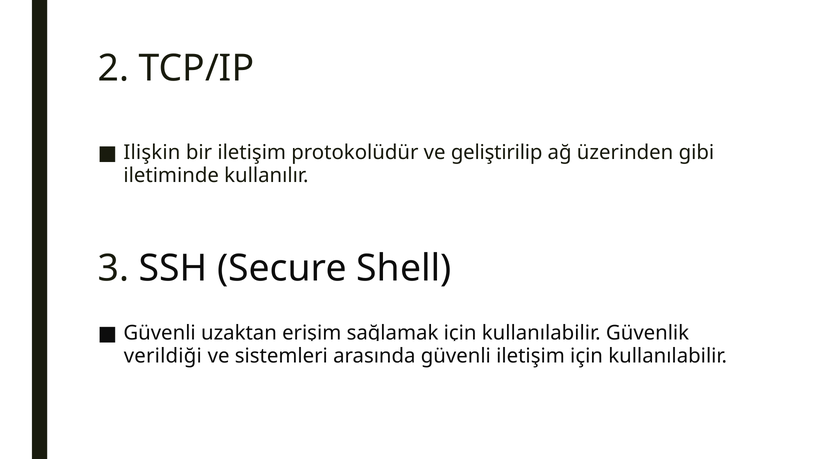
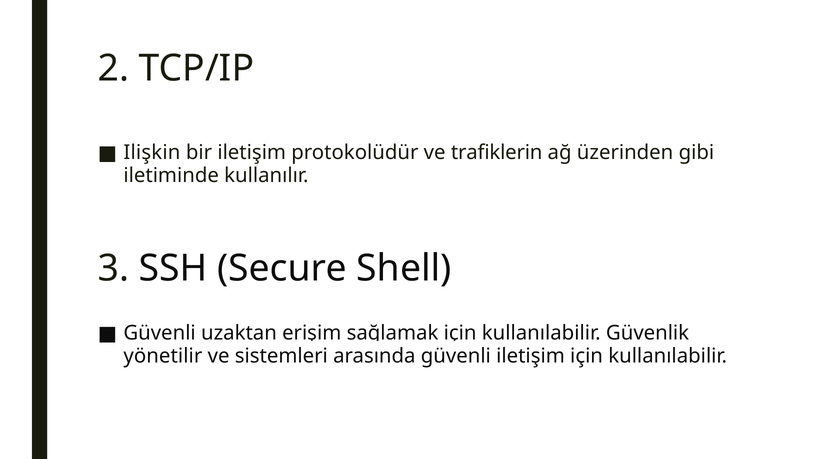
geliştirilip: geliştirilip -> trafiklerin
verildiği: verildiği -> yönetilir
